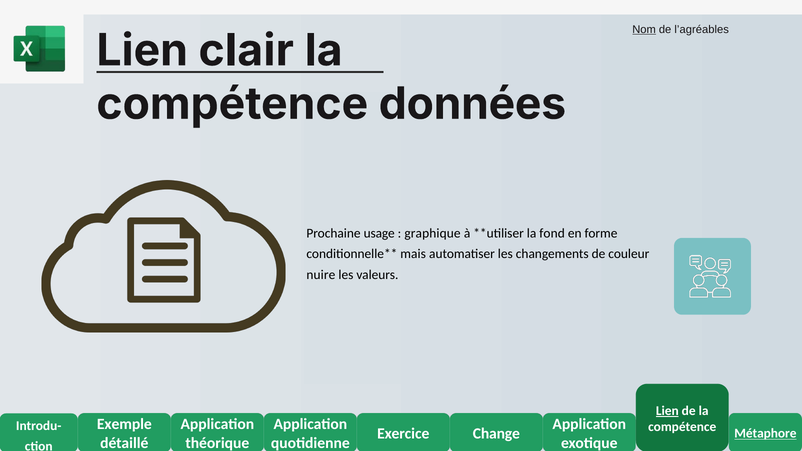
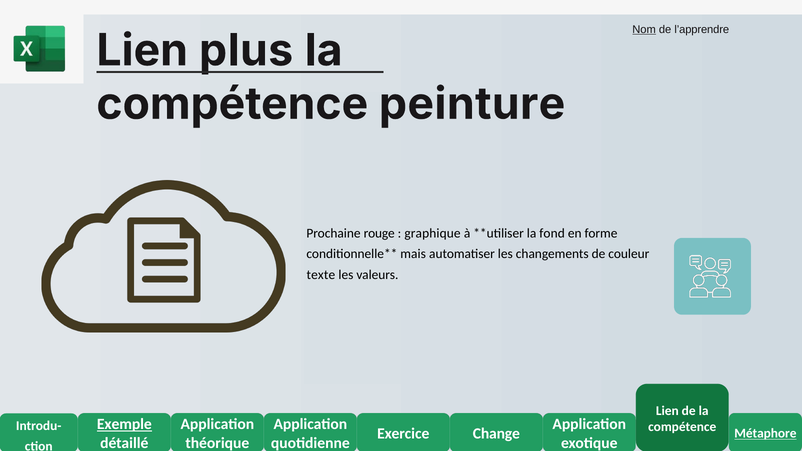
l’agréables: l’agréables -> l’apprendre
clair: clair -> plus
données: données -> peinture
usage: usage -> rouge
nuire: nuire -> texte
Lien at (667, 411) underline: present -> none
Exemple underline: none -> present
